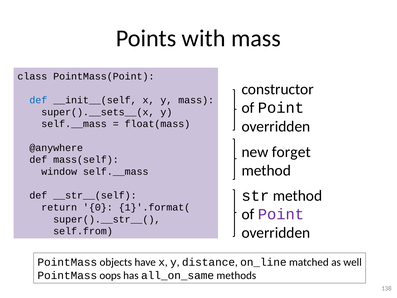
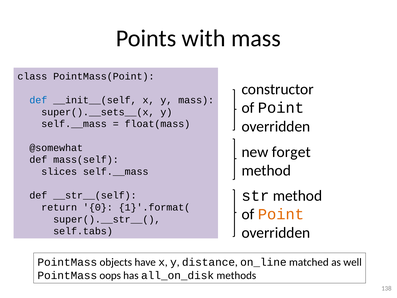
@anywhere: @anywhere -> @somewhat
window: window -> slices
Point at (281, 214) colour: purple -> orange
self.from: self.from -> self.tabs
all_on_same: all_on_same -> all_on_disk
